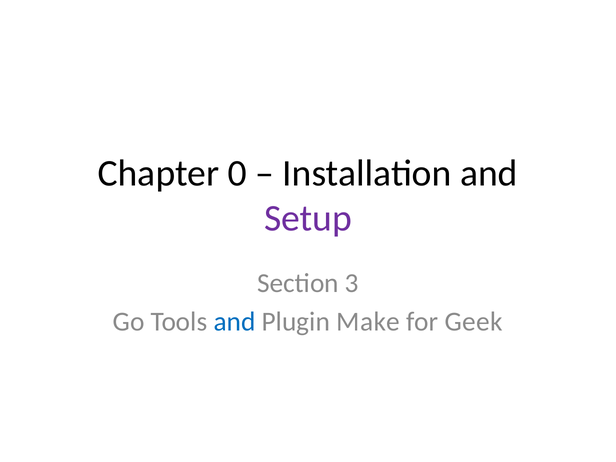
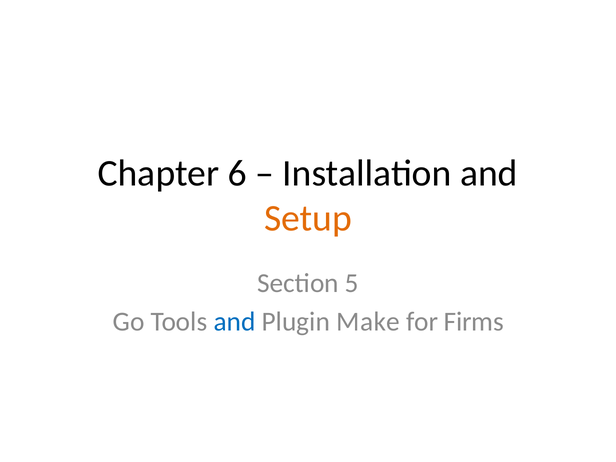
0: 0 -> 6
Setup colour: purple -> orange
3: 3 -> 5
Geek: Geek -> Firms
